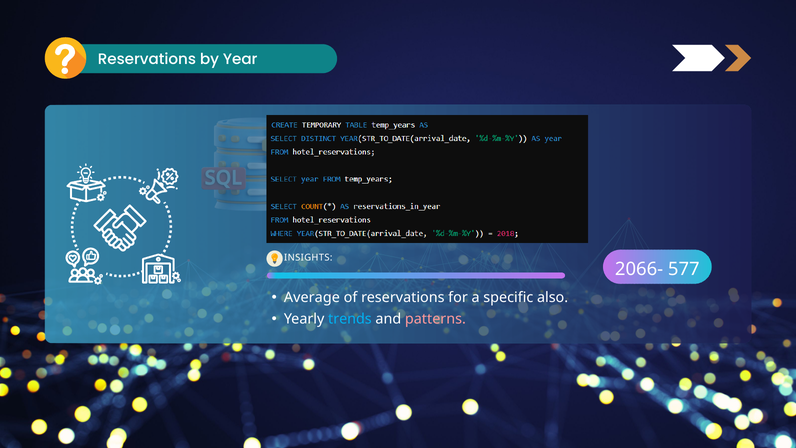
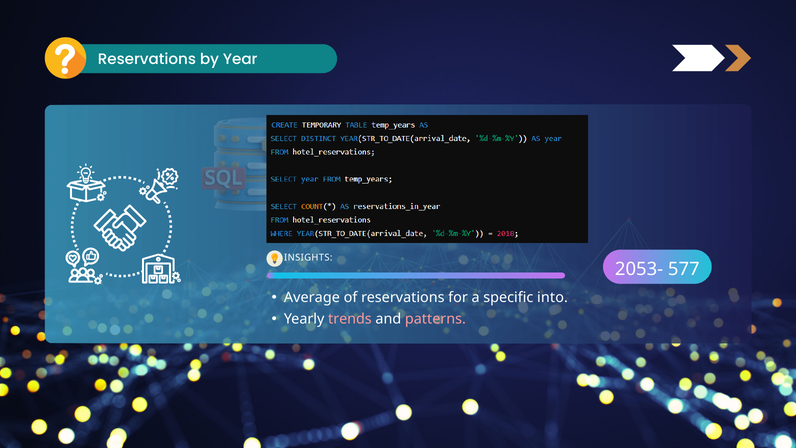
2066-: 2066- -> 2053-
also: also -> into
trends colour: light blue -> pink
